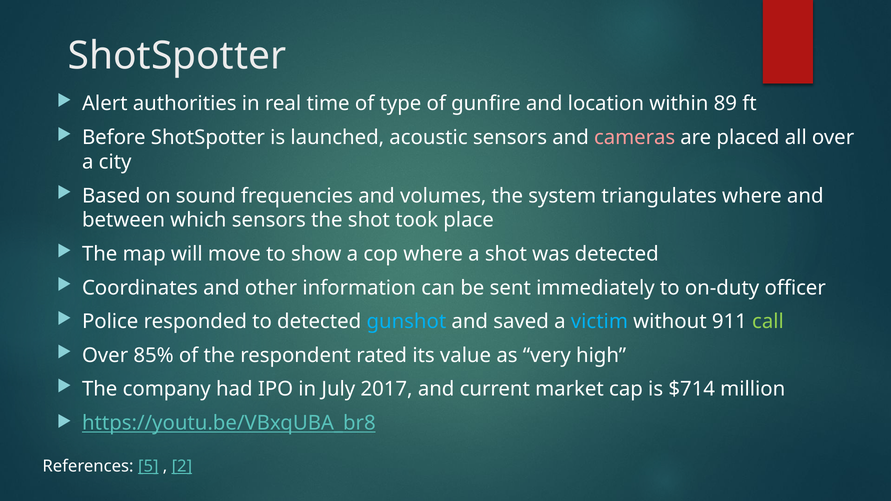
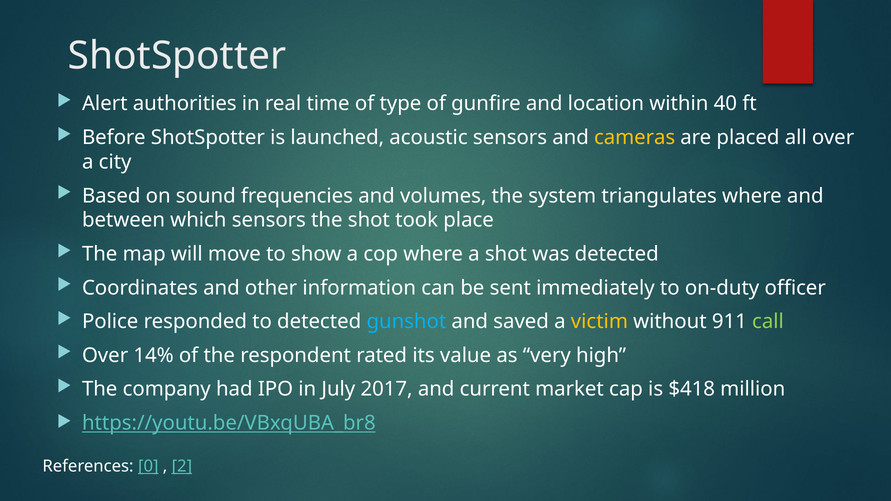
89: 89 -> 40
cameras colour: pink -> yellow
victim colour: light blue -> yellow
85%: 85% -> 14%
$714: $714 -> $418
5: 5 -> 0
